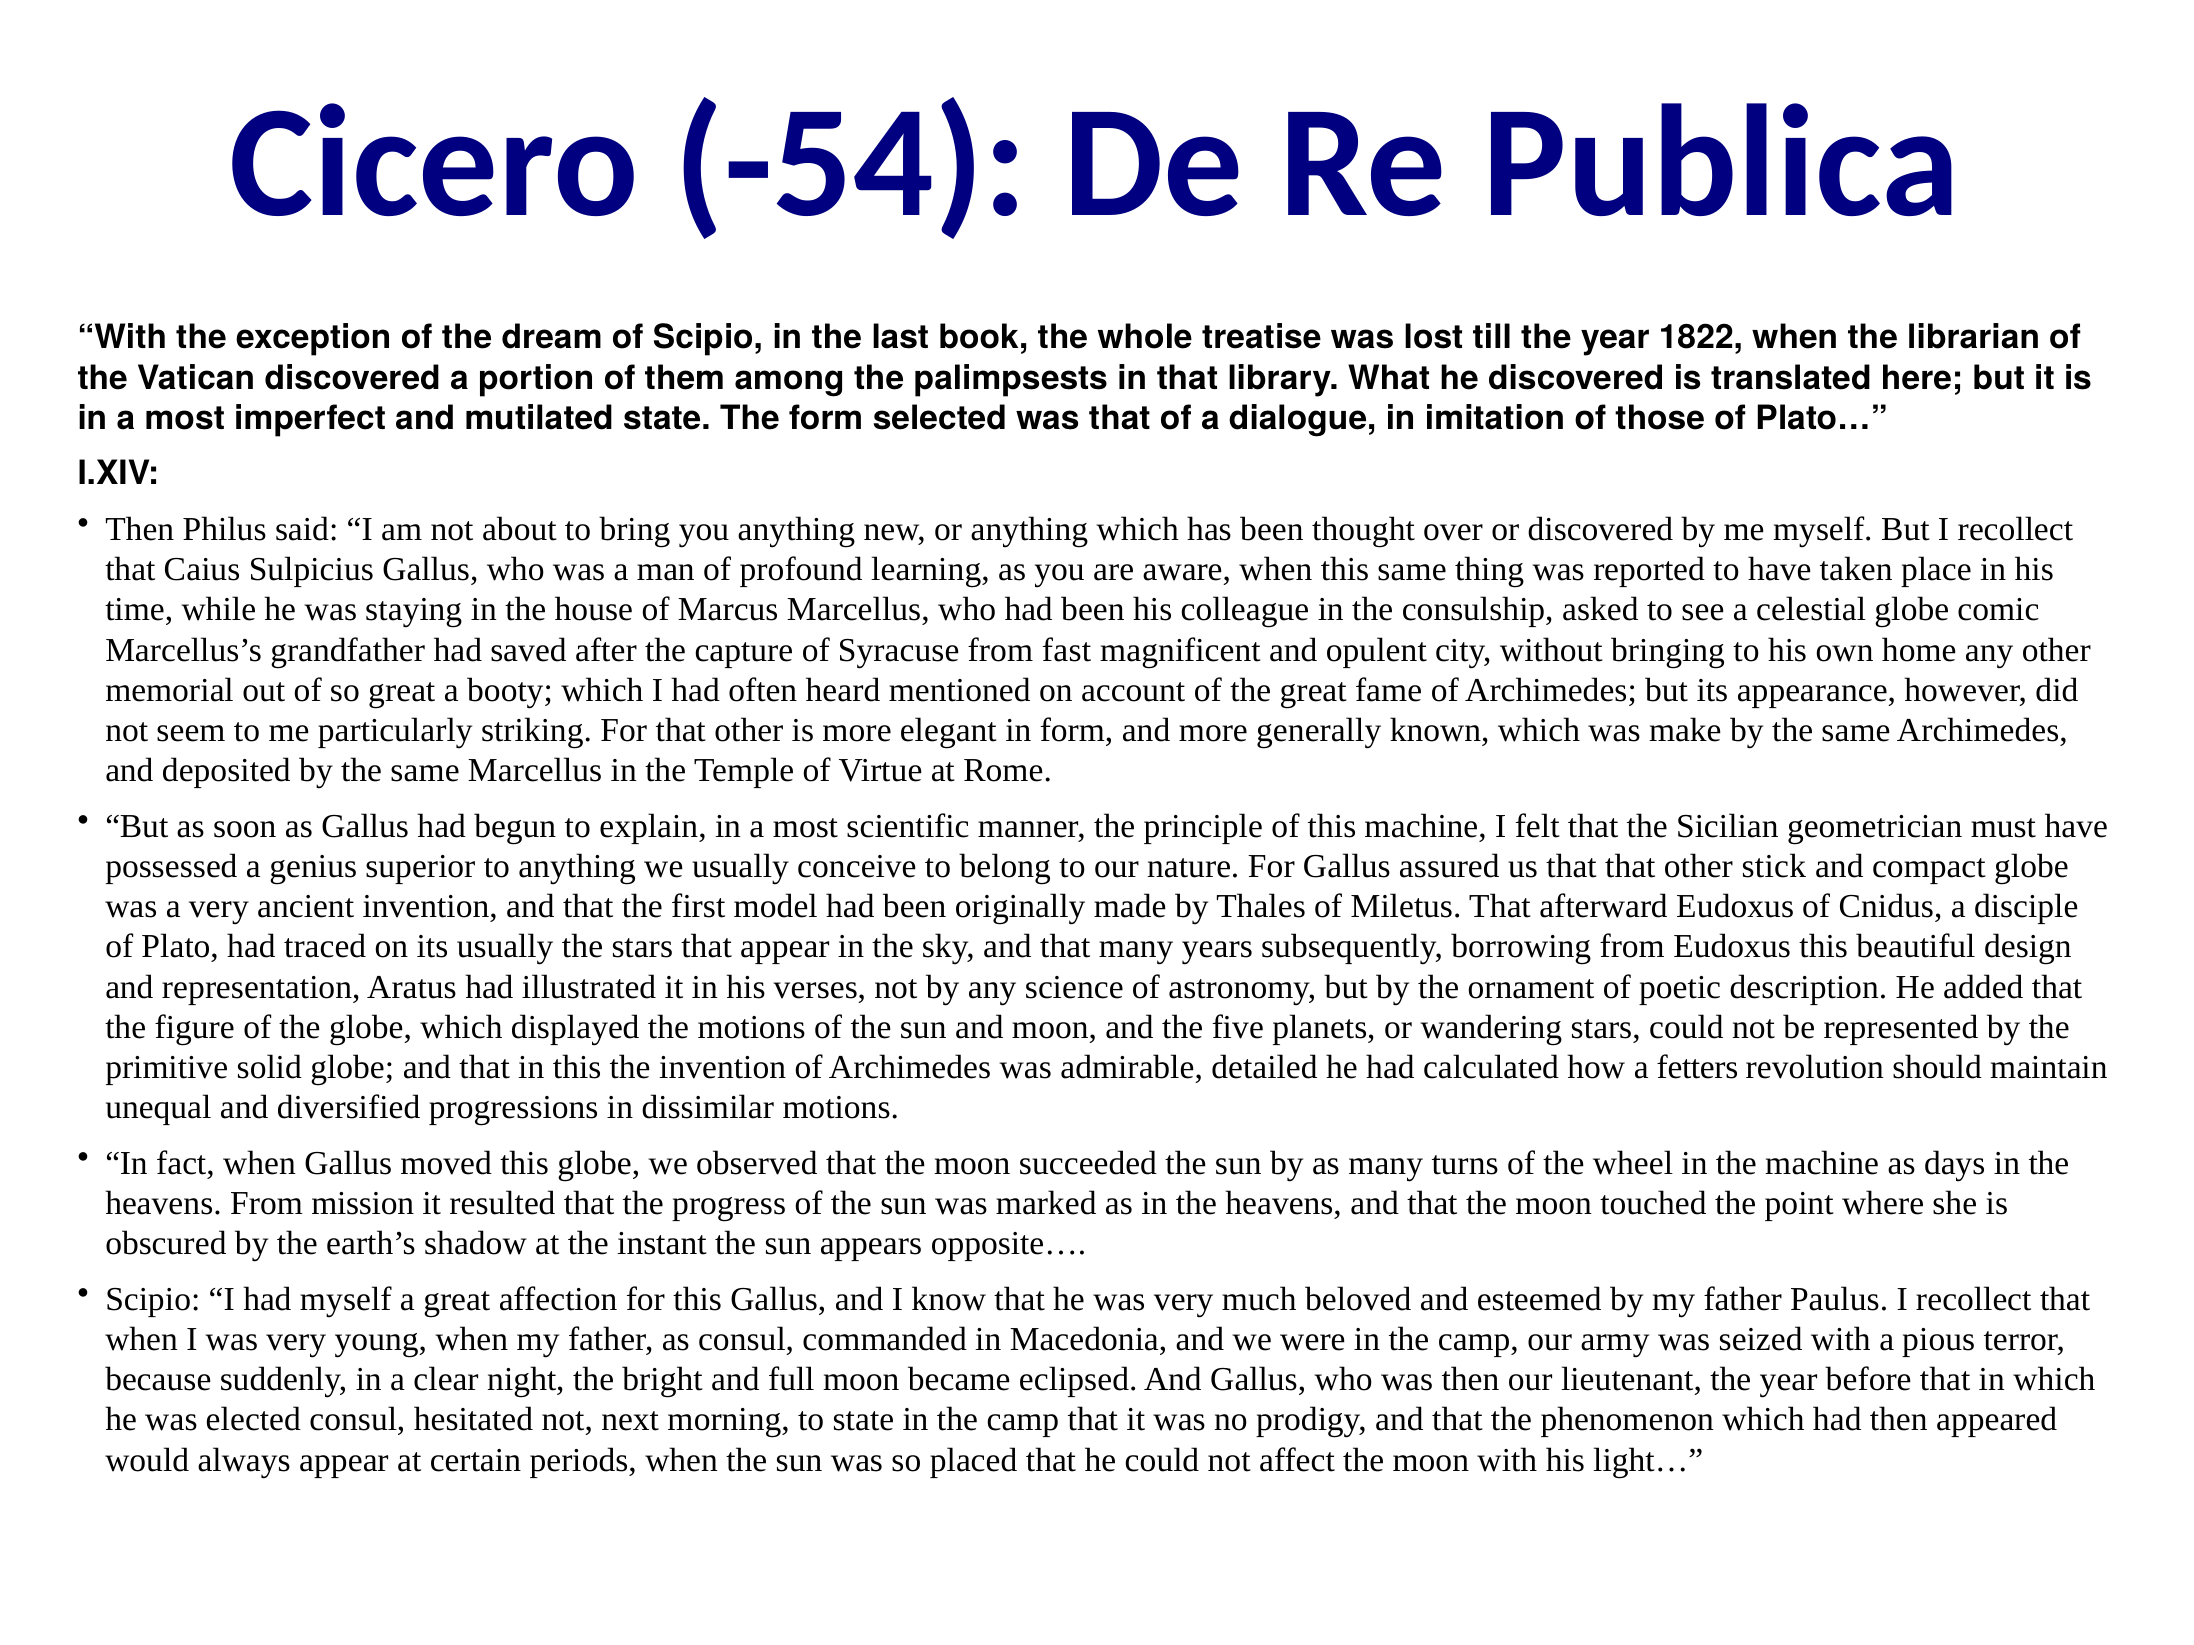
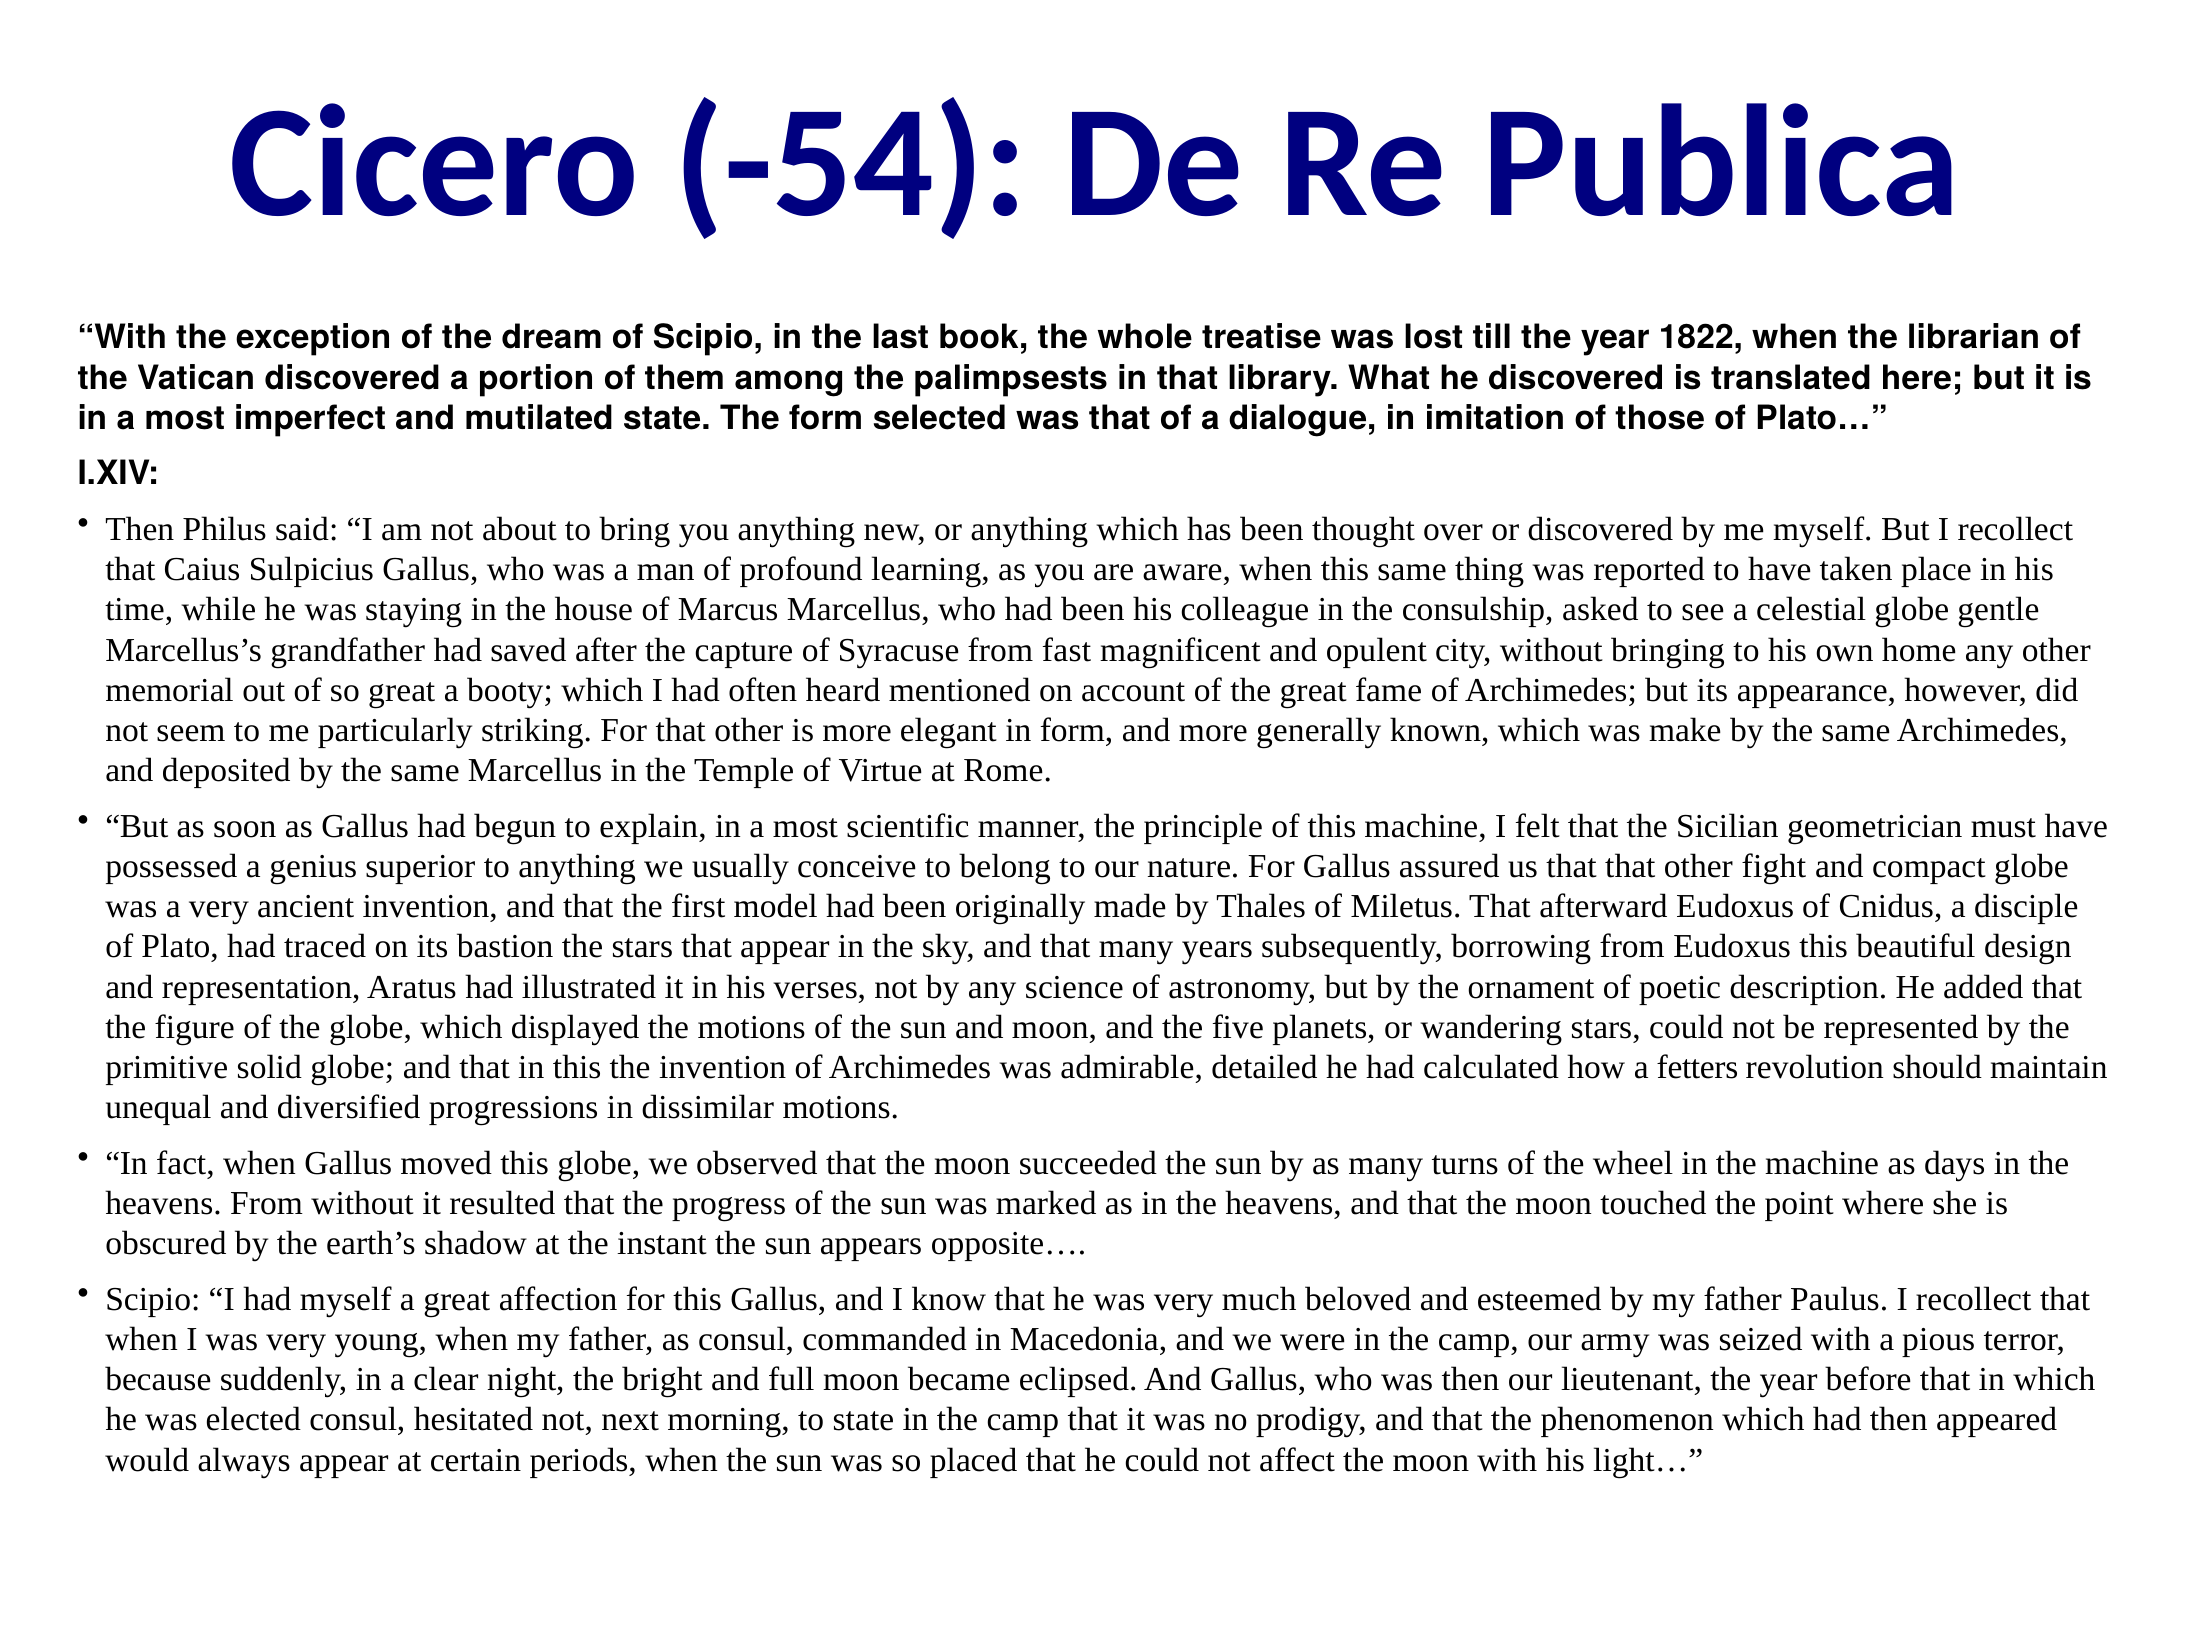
comic: comic -> gentle
stick: stick -> fight
its usually: usually -> bastion
From mission: mission -> without
